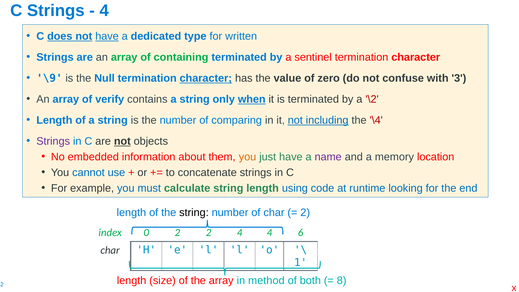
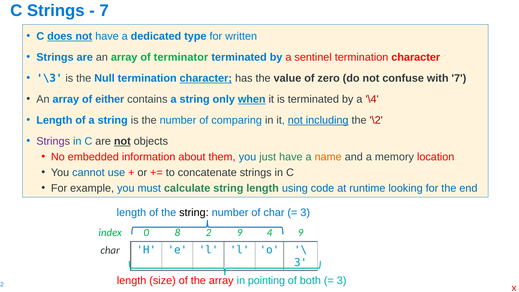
4 at (104, 11): 4 -> 7
have at (107, 36) underline: present -> none
containing: containing -> terminator
\9: \9 -> \3
with 3: 3 -> 7
verify: verify -> either
\2: \2 -> \4
\4: \4 -> \2
you at (248, 157) colour: orange -> blue
name colour: purple -> orange
2 at (305, 212): 2 -> 3
0 2: 2 -> 8
2 4: 4 -> 9
4 6: 6 -> 9
1 at (301, 262): 1 -> 3
method: method -> pointing
8 at (342, 281): 8 -> 3
